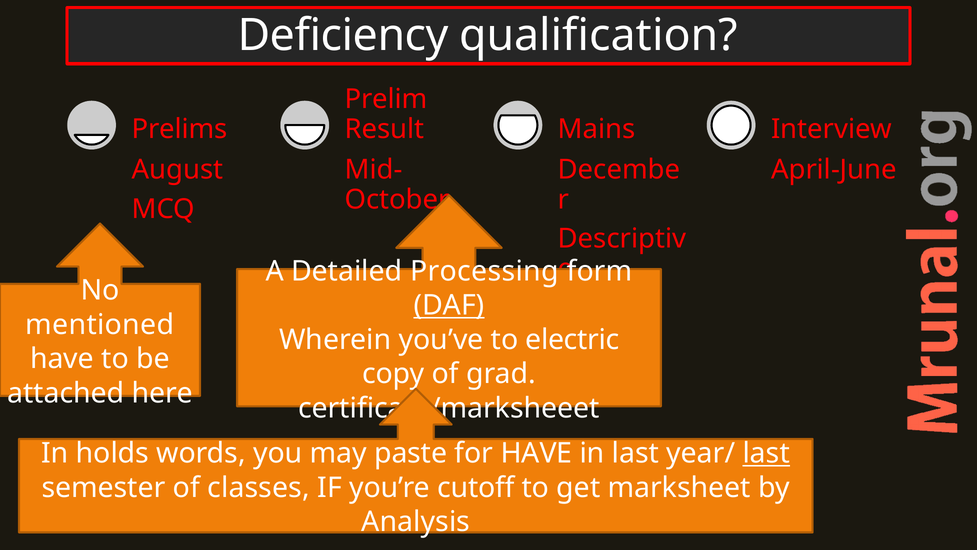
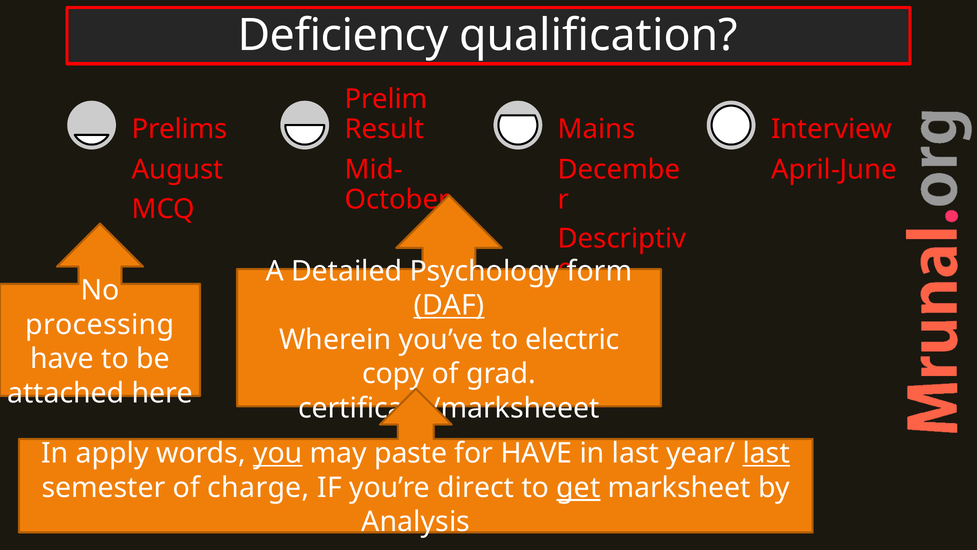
Processing: Processing -> Psychology
mentioned: mentioned -> processing
holds: holds -> apply
you underline: none -> present
classes: classes -> charge
cutoff: cutoff -> direct
get underline: none -> present
